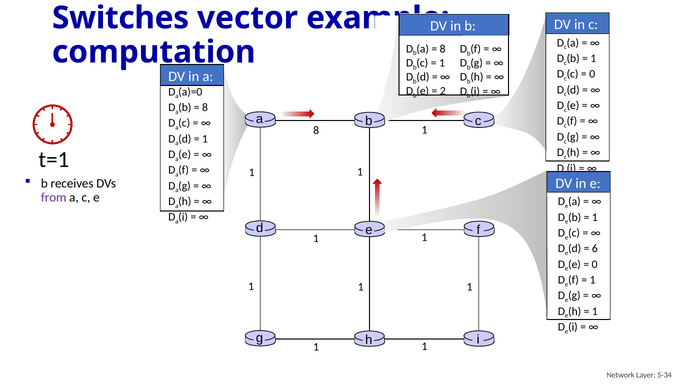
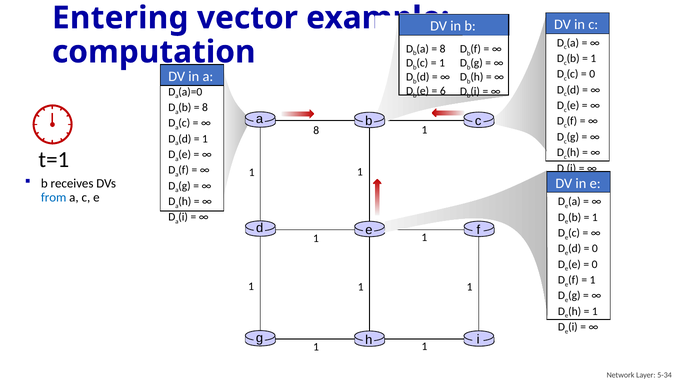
Switches: Switches -> Entering
2: 2 -> 6
from colour: purple -> blue
6 at (595, 249): 6 -> 0
